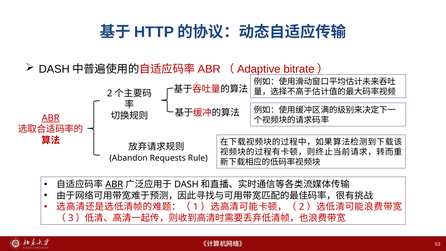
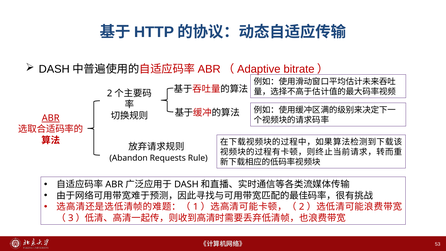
ABR at (114, 184) underline: present -> none
